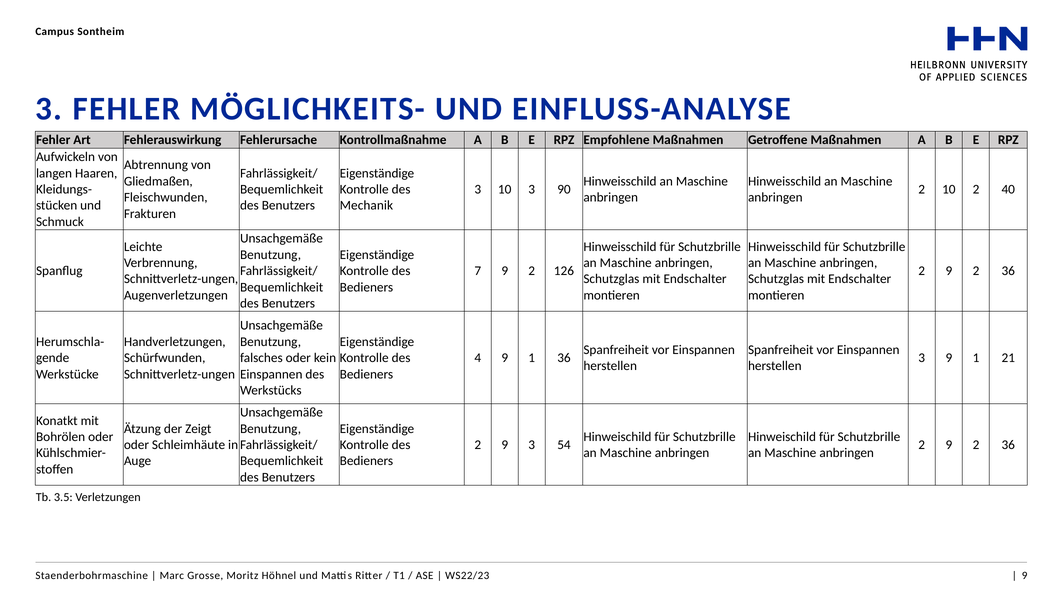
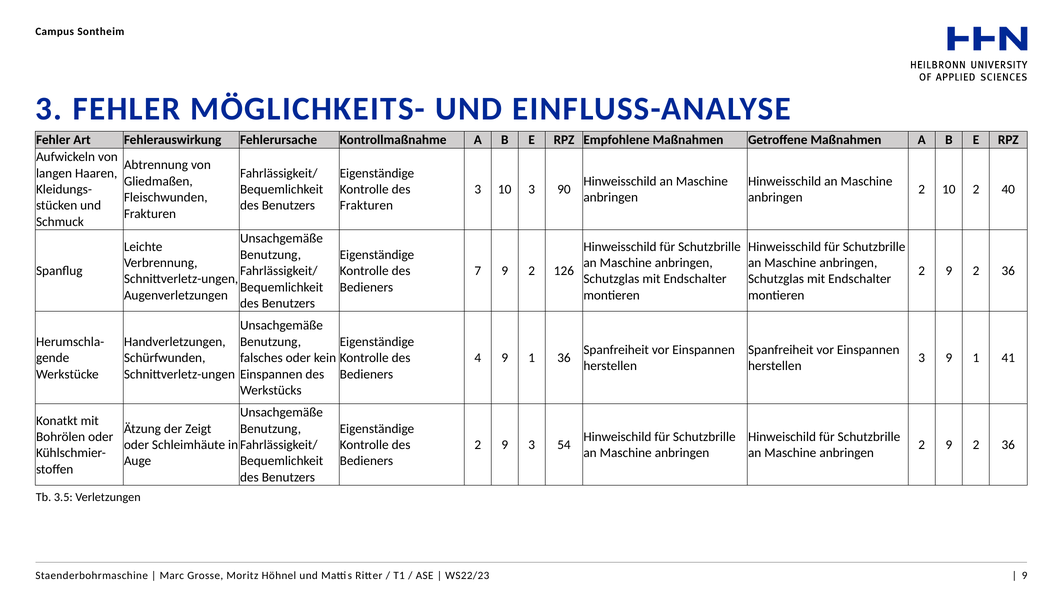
Mechanik at (366, 206): Mechanik -> Frakturen
21: 21 -> 41
